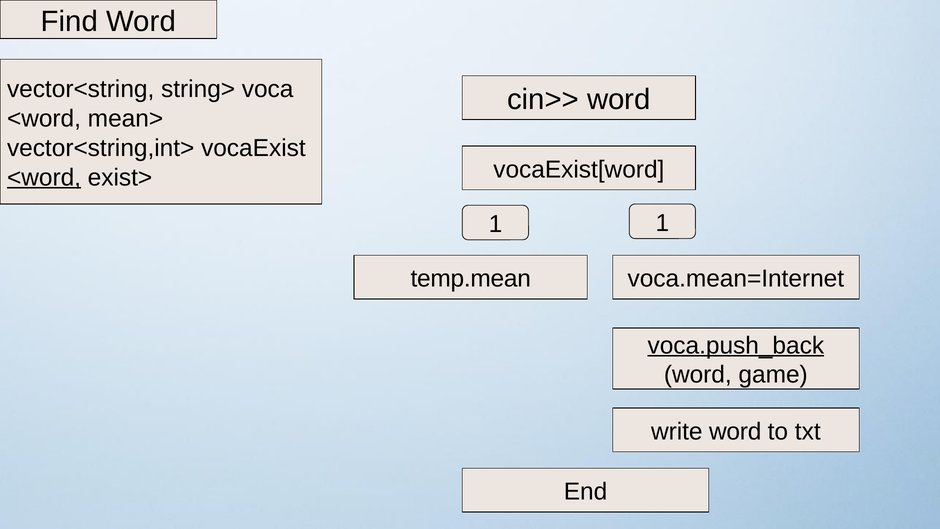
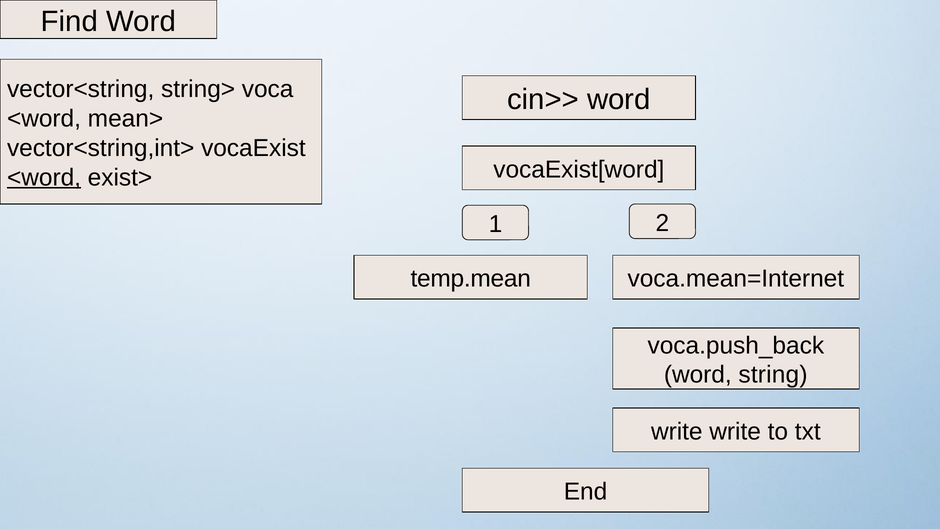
1 1: 1 -> 2
voca.push_back underline: present -> none
game: game -> string
write word: word -> write
